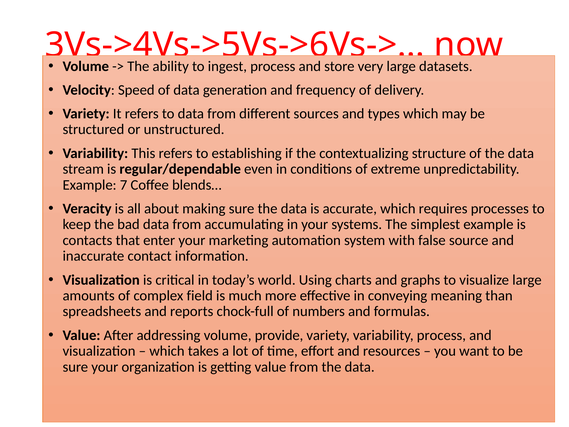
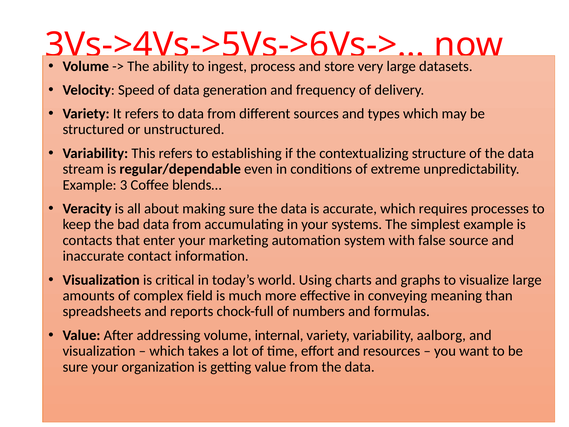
7: 7 -> 3
provide: provide -> internal
variability process: process -> aalborg
